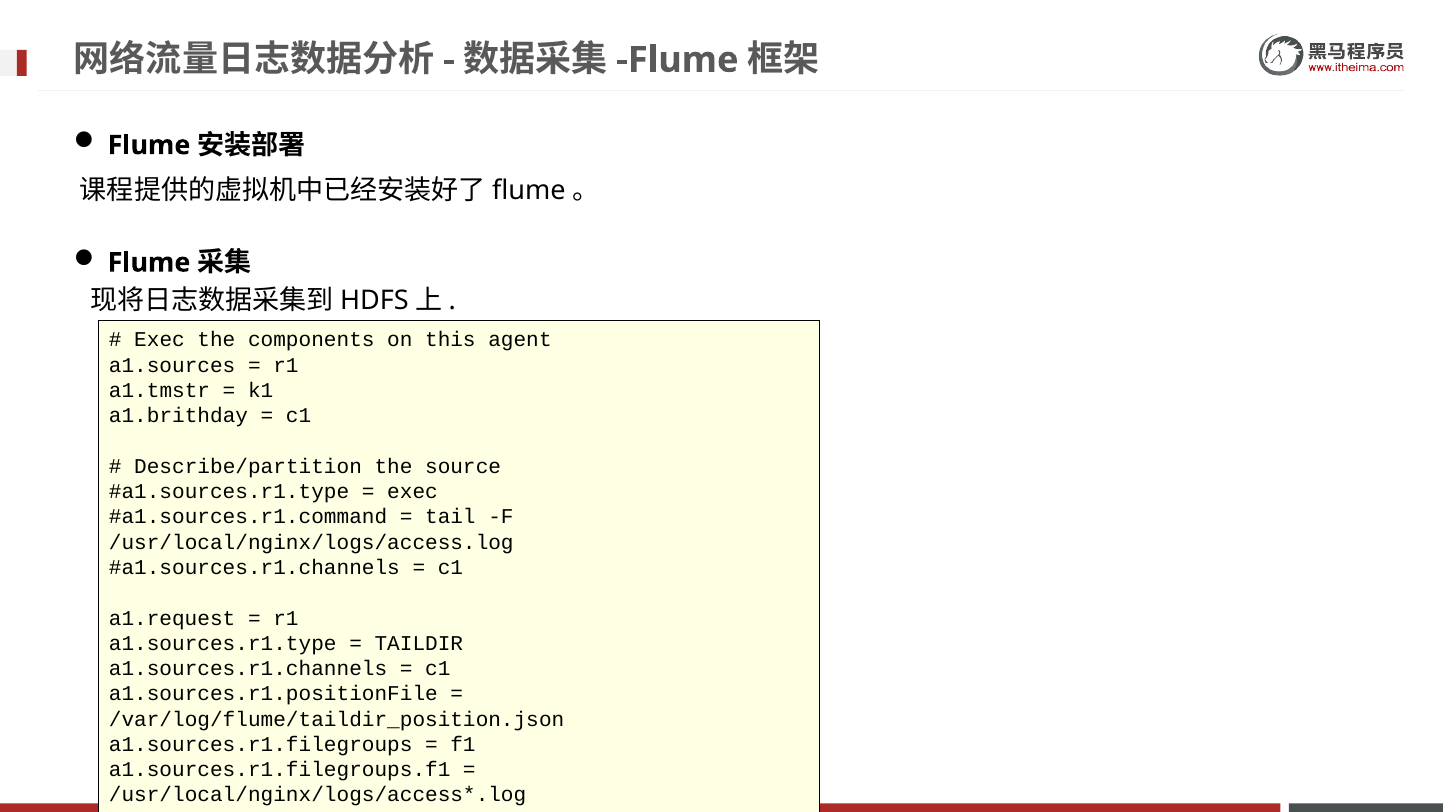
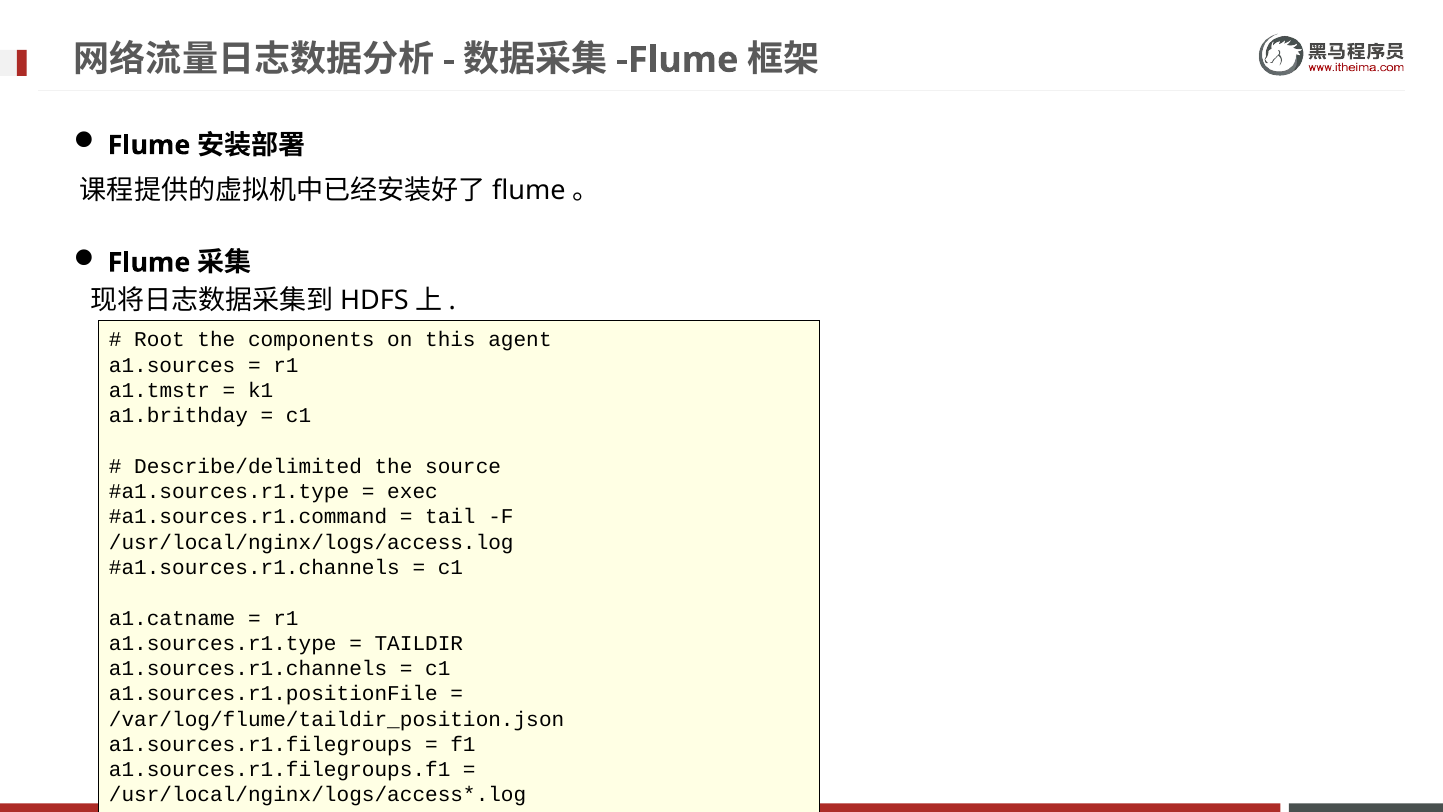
Exec at (159, 340): Exec -> Root
Describe/partition: Describe/partition -> Describe/delimited
a1.request: a1.request -> a1.catname
